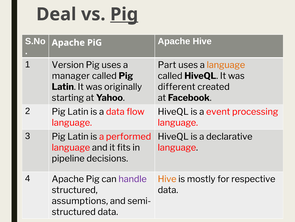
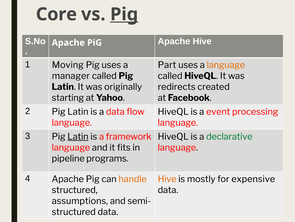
Deal: Deal -> Core
Version: Version -> Moving
different: different -> redirects
Latin at (78, 136) underline: none -> present
performed: performed -> framework
declarative colour: black -> green
decisions: decisions -> programs
handle colour: purple -> orange
respective: respective -> expensive
